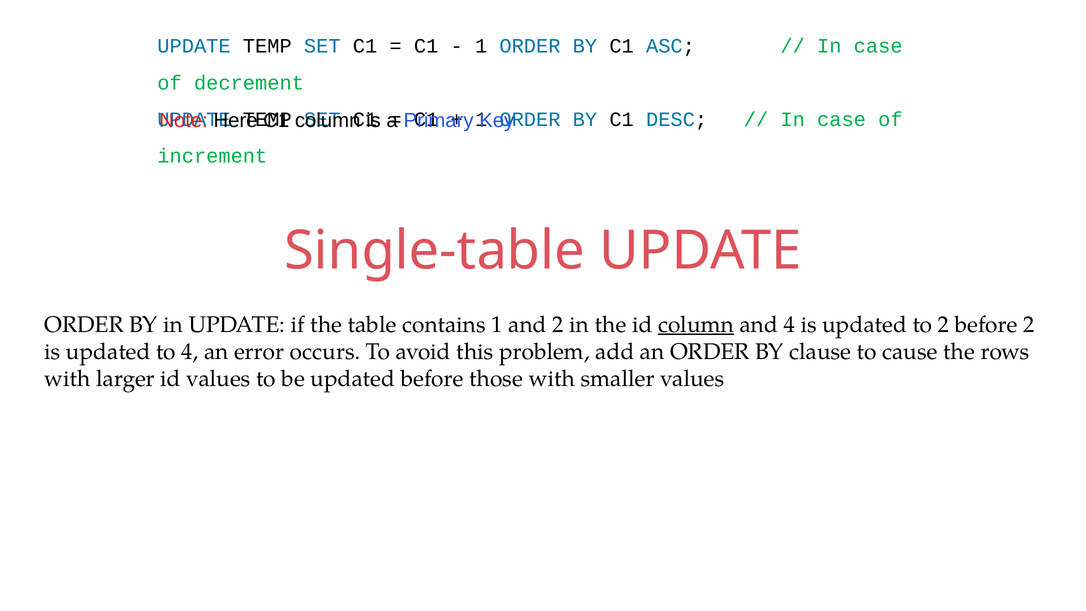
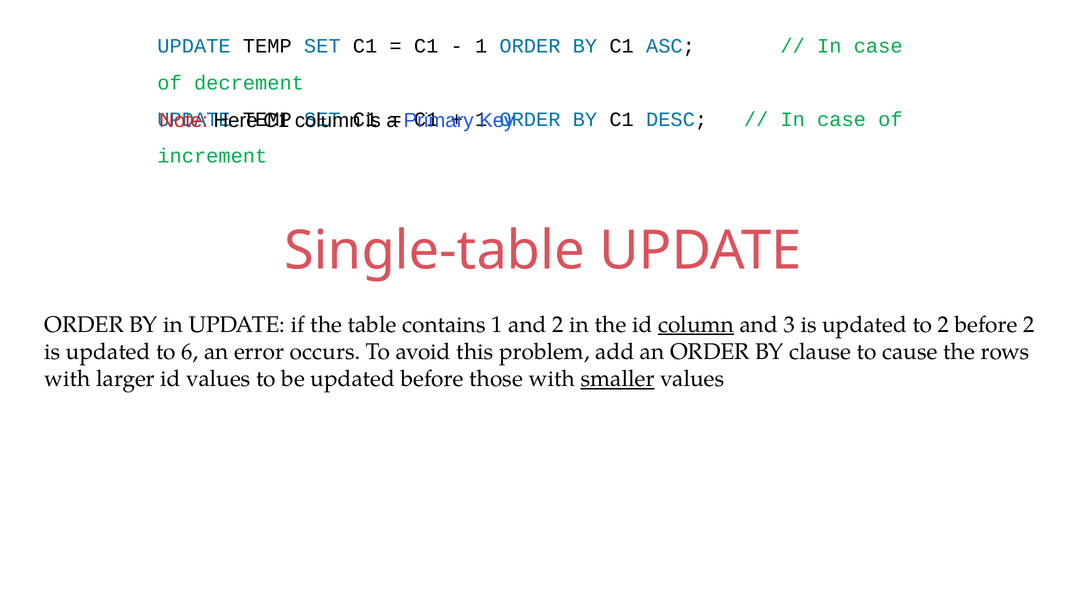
and 4: 4 -> 3
to 4: 4 -> 6
smaller underline: none -> present
